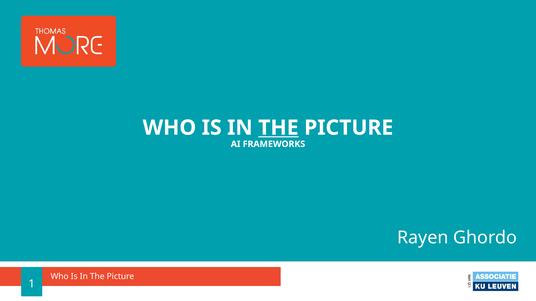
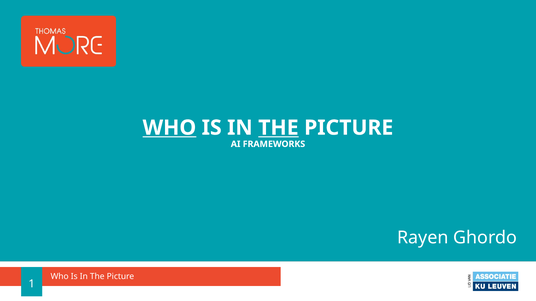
WHO at (169, 128) underline: none -> present
